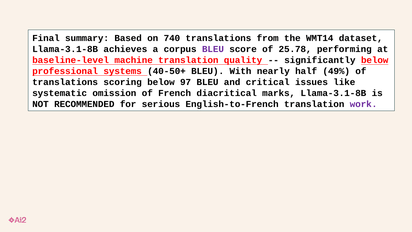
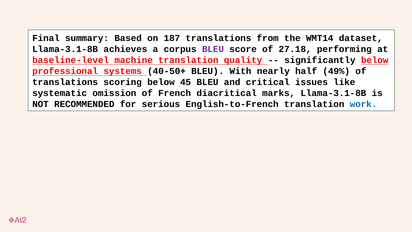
740: 740 -> 187
25.78: 25.78 -> 27.18
97: 97 -> 45
work colour: purple -> blue
